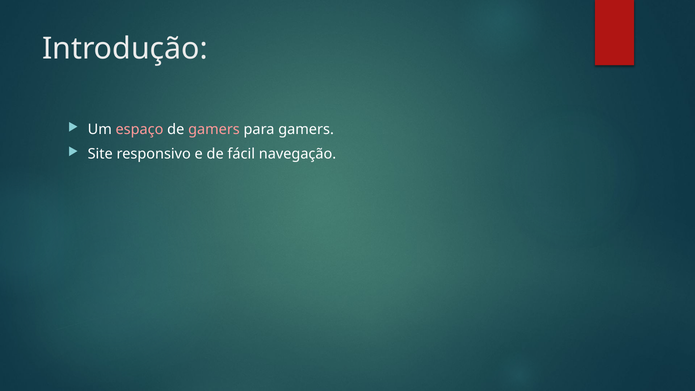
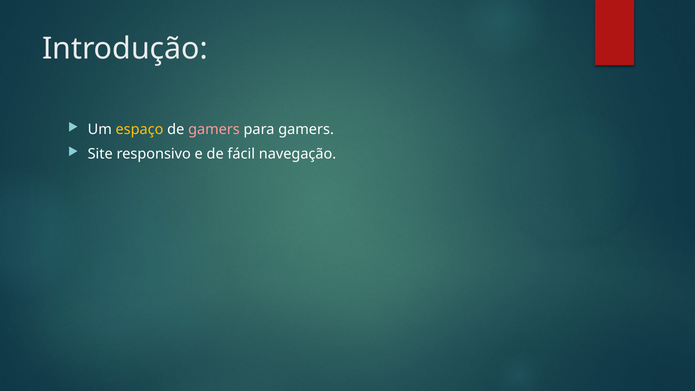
espaço colour: pink -> yellow
